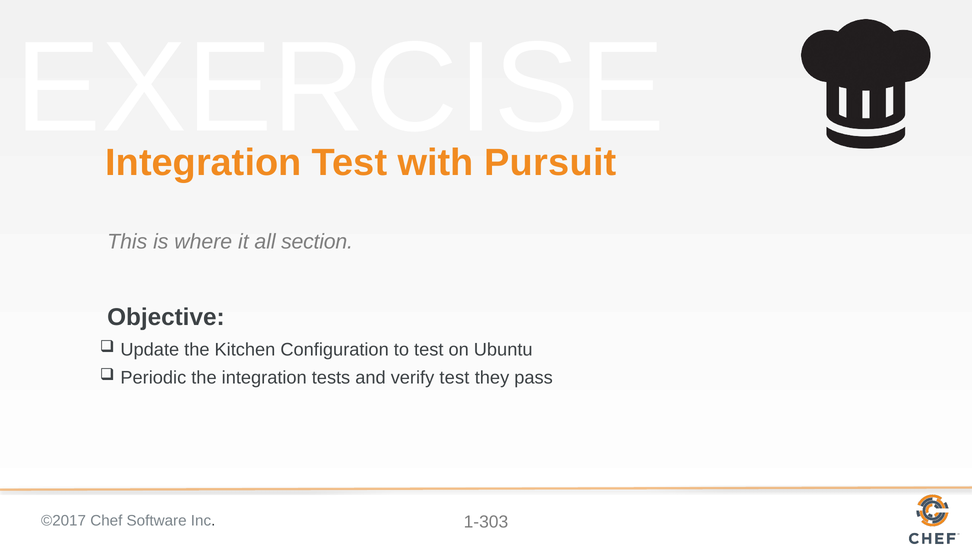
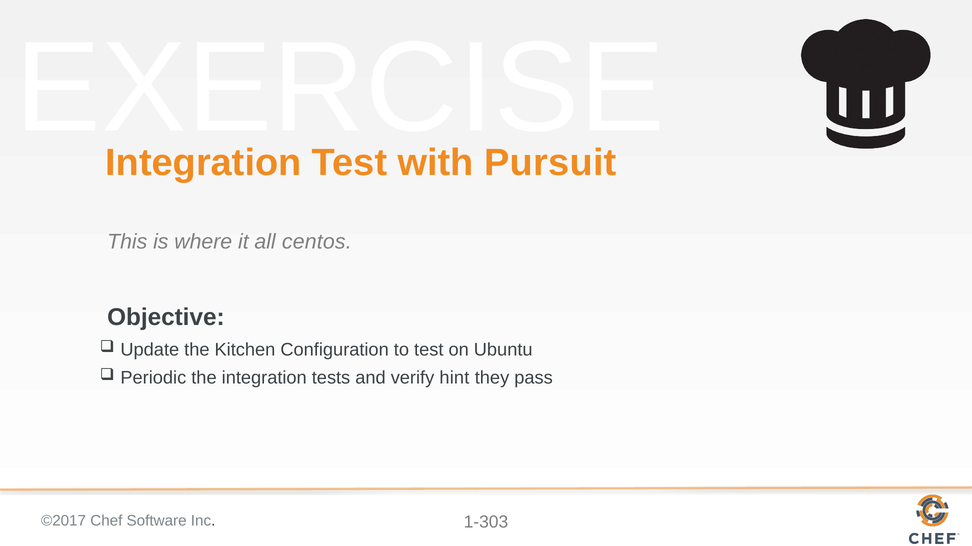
section: section -> centos
verify test: test -> hint
